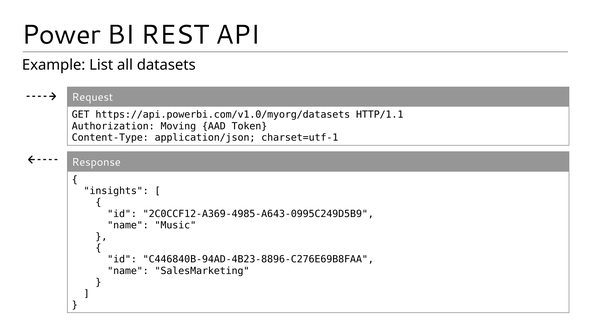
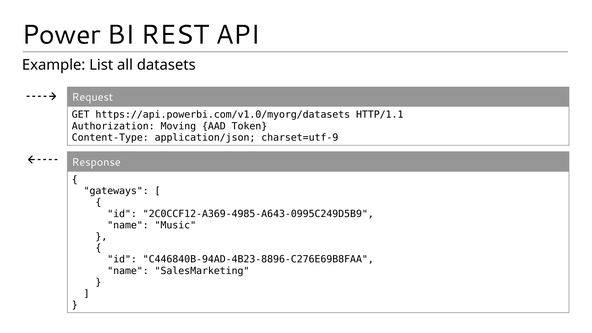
charset=utf-1: charset=utf-1 -> charset=utf-9
insights: insights -> gateways
